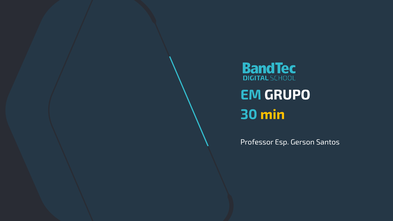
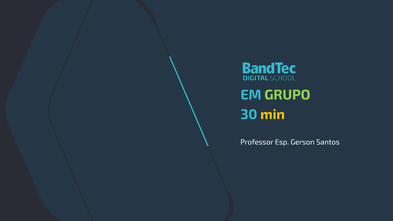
GRUPO colour: white -> light green
